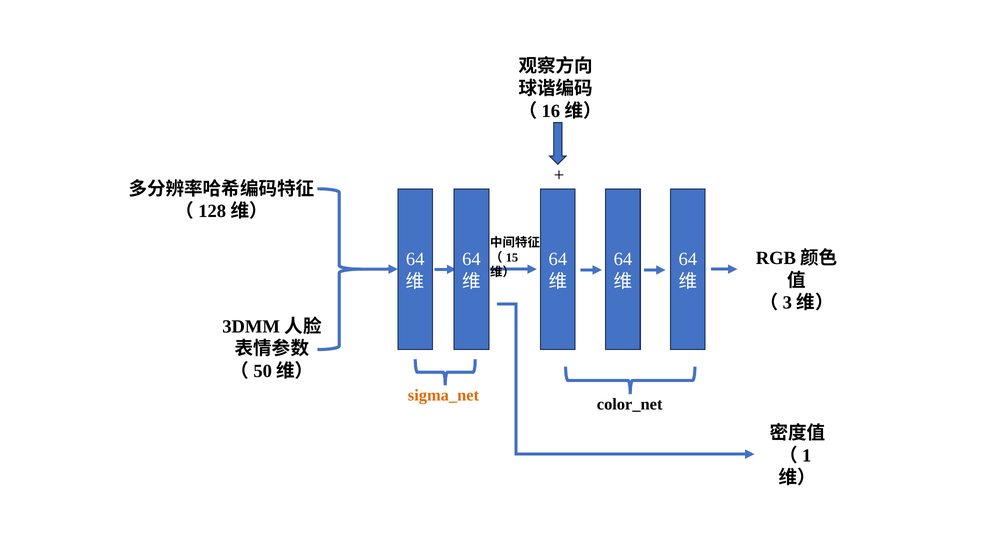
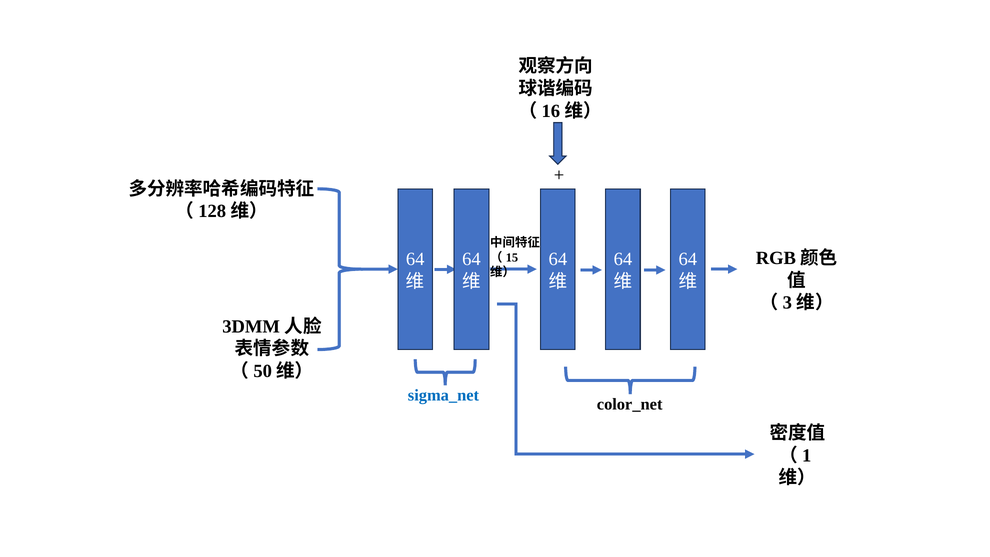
sigma_net colour: orange -> blue
